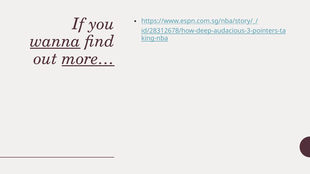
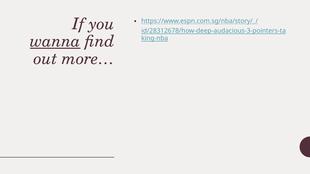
more… underline: present -> none
